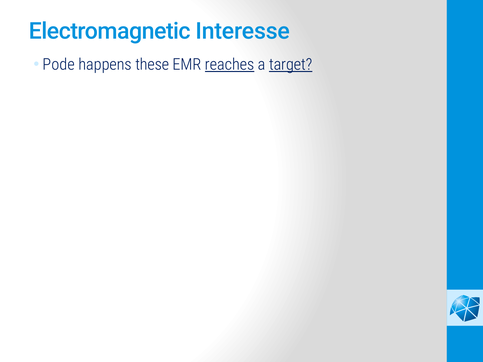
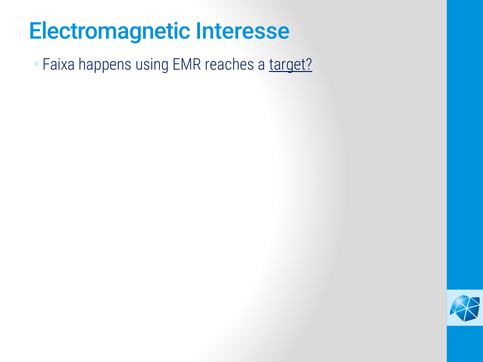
Pode: Pode -> Faixa
these: these -> using
reaches underline: present -> none
